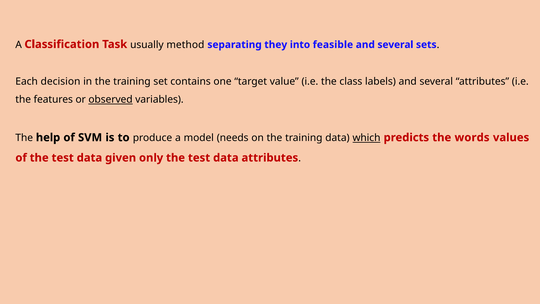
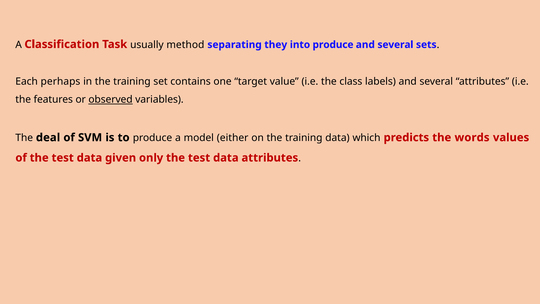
into feasible: feasible -> produce
decision: decision -> perhaps
help: help -> deal
needs: needs -> either
which underline: present -> none
